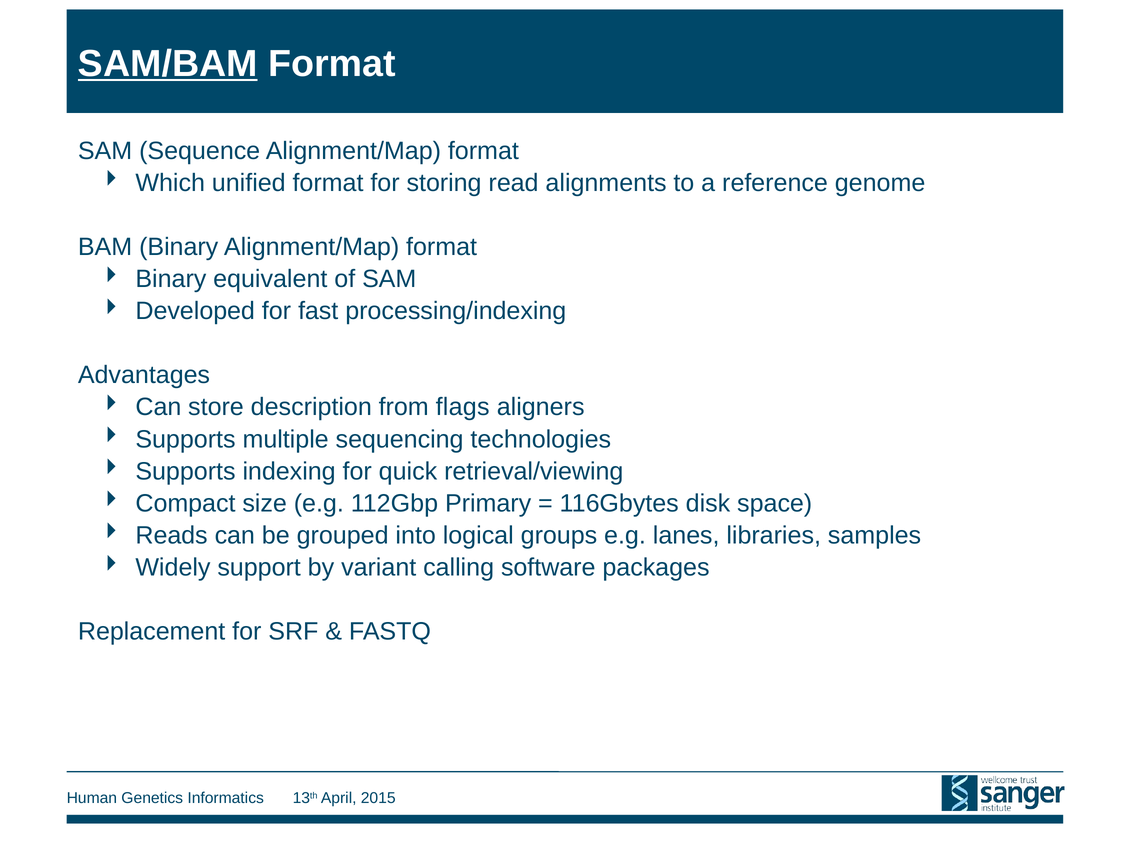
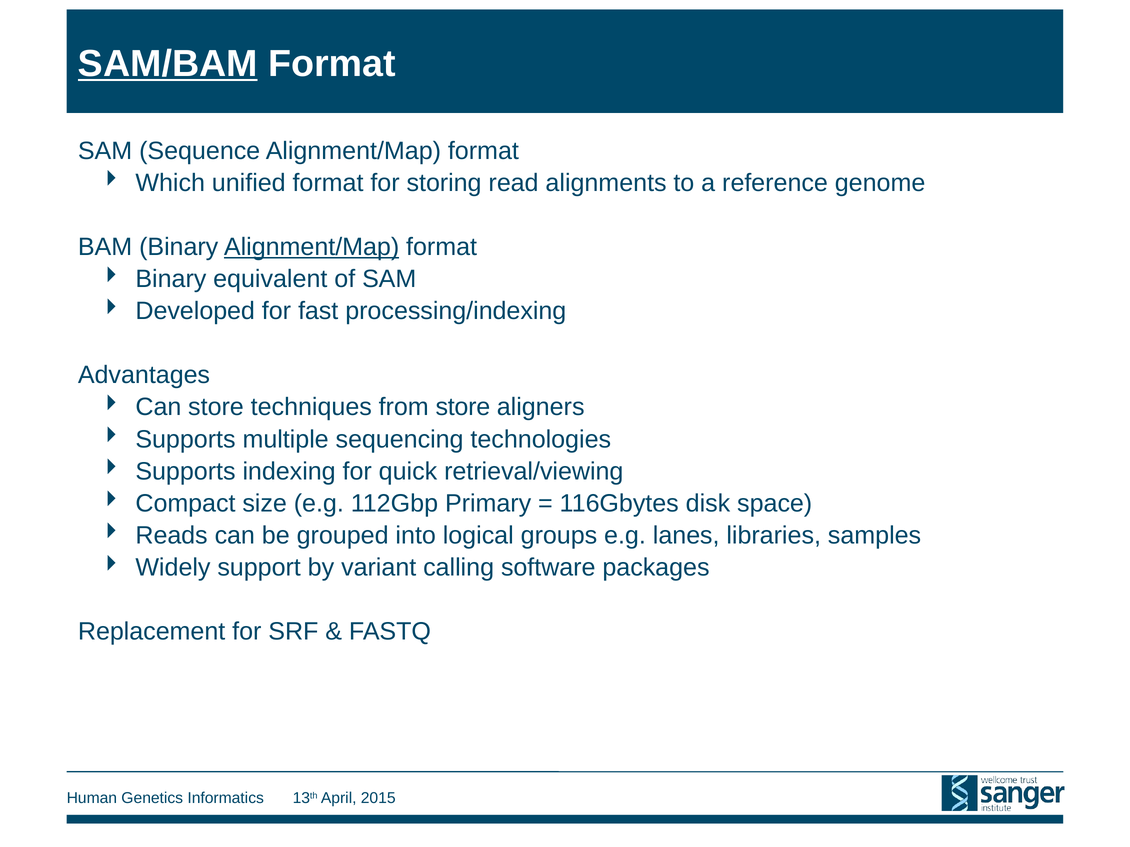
Alignment/Map at (312, 247) underline: none -> present
description: description -> techniques
from flags: flags -> store
